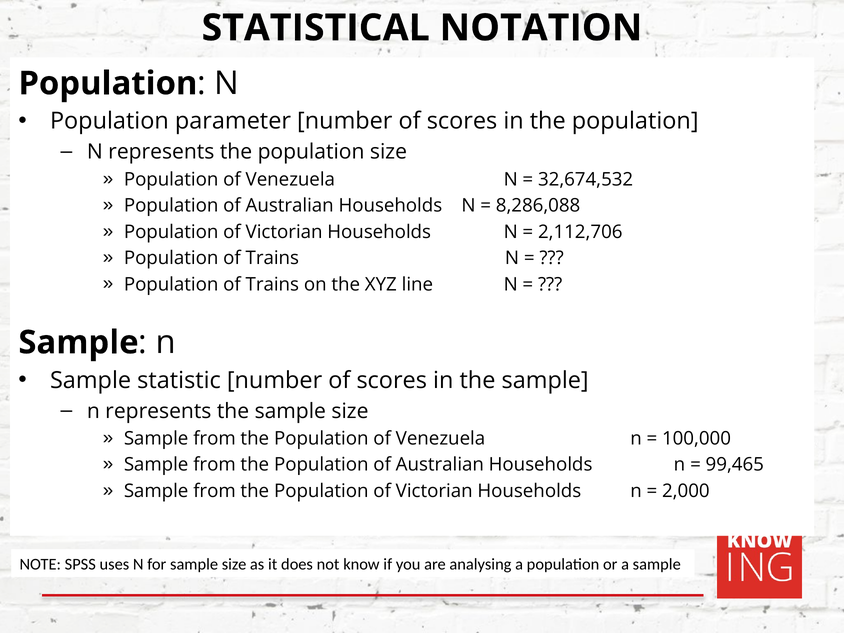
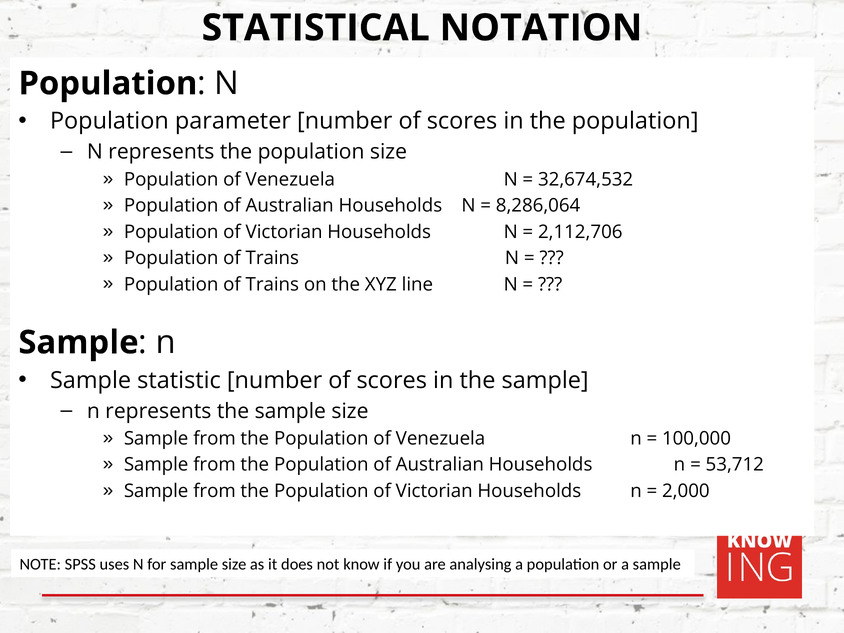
8,286,088: 8,286,088 -> 8,286,064
99,465: 99,465 -> 53,712
